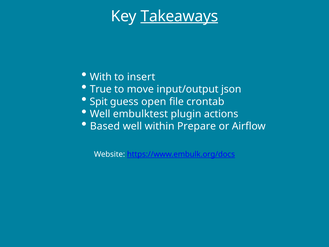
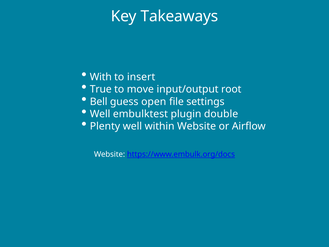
Takeaways underline: present -> none
json: json -> root
Spit: Spit -> Bell
crontab: crontab -> settings
actions: actions -> double
Based: Based -> Plenty
within Prepare: Prepare -> Website
